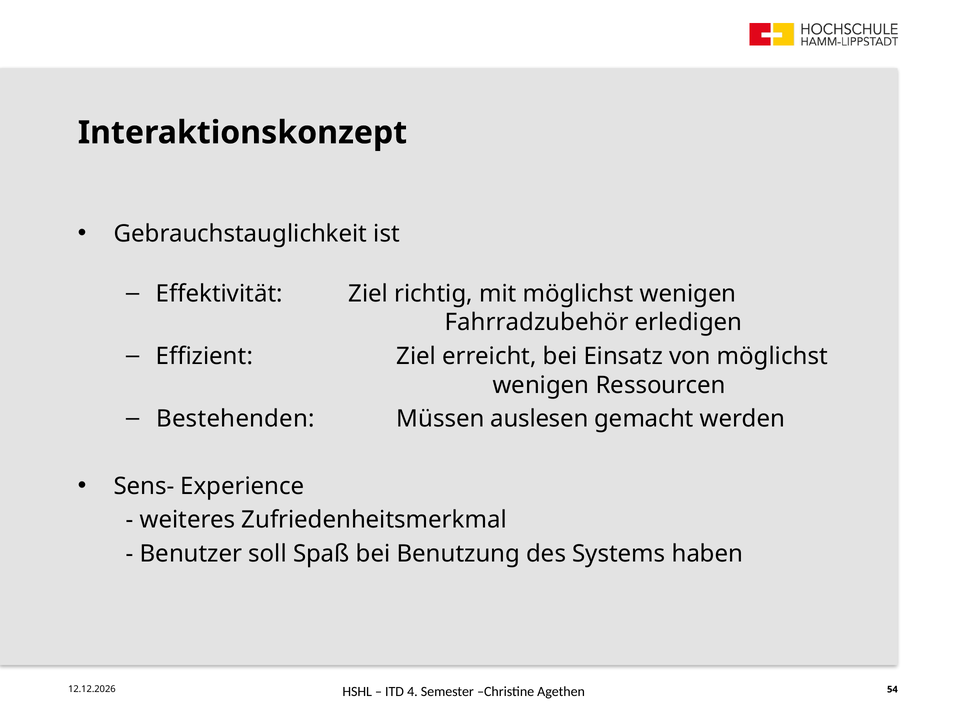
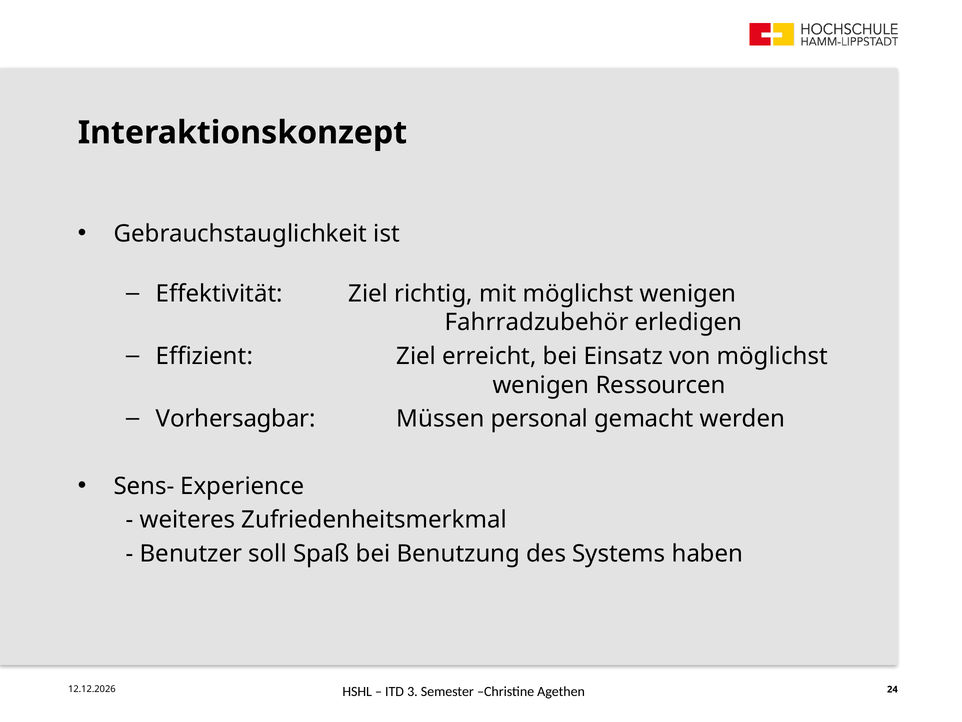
Bestehenden: Bestehenden -> Vorhersagbar
auslesen: auslesen -> personal
4: 4 -> 3
54: 54 -> 24
